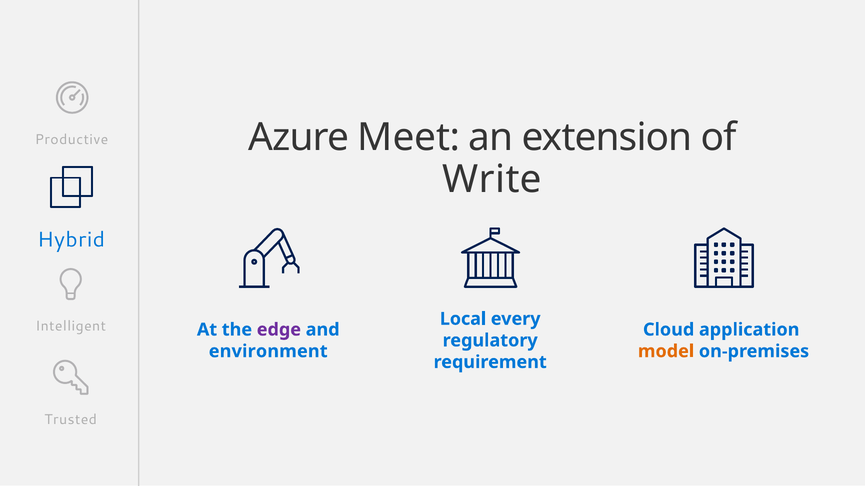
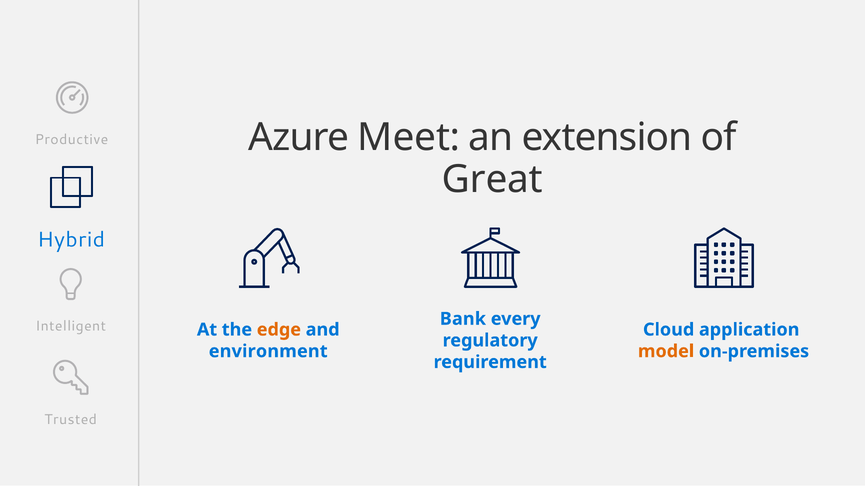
Write: Write -> Great
Local: Local -> Bank
edge colour: purple -> orange
